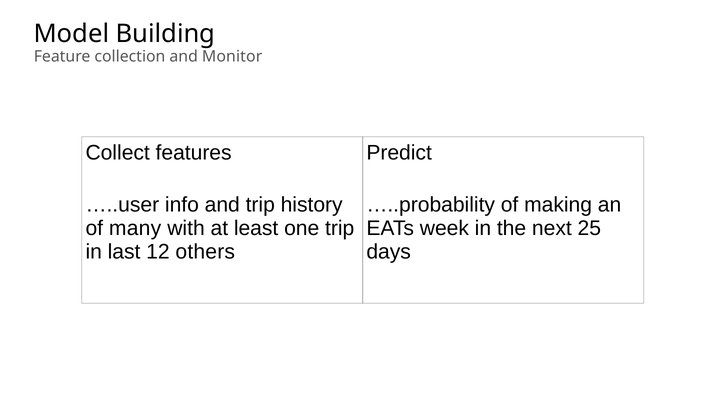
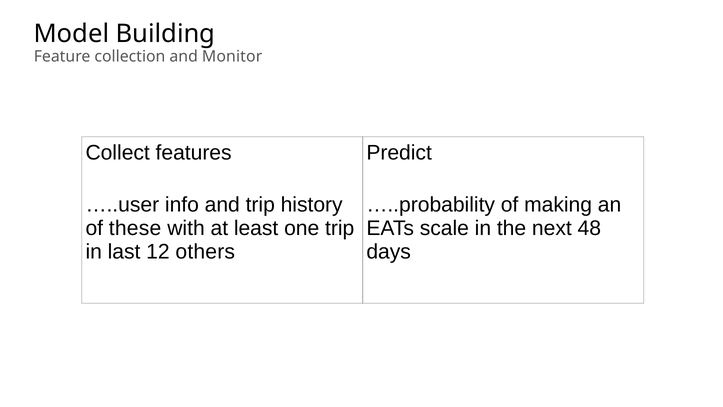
many: many -> these
week: week -> scale
25: 25 -> 48
